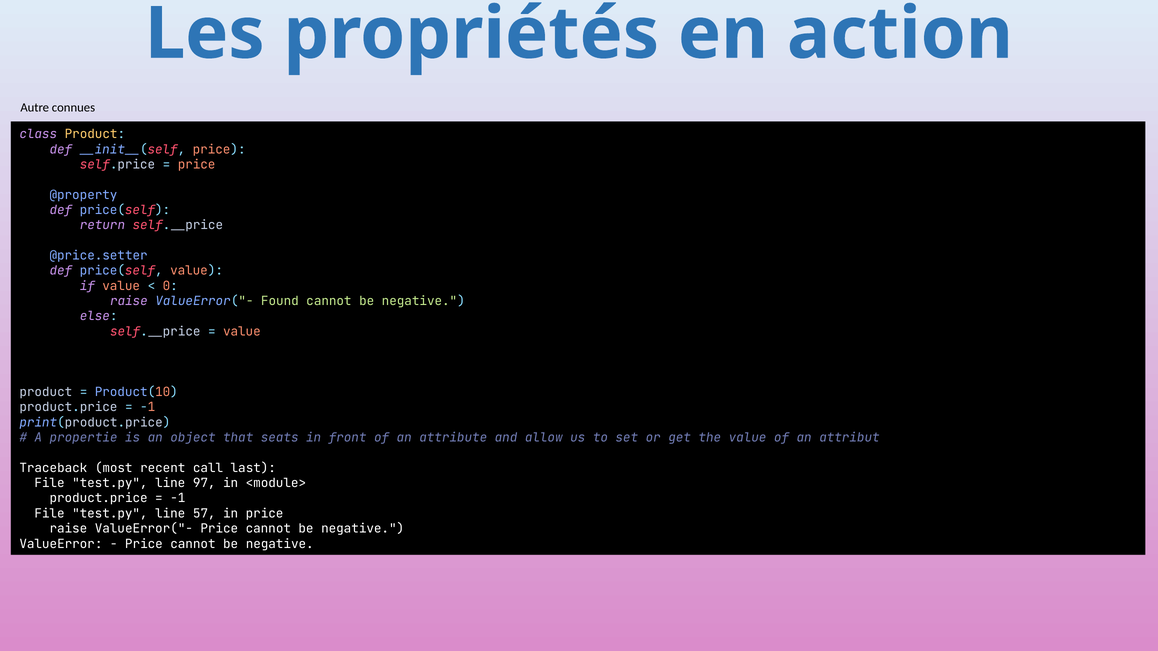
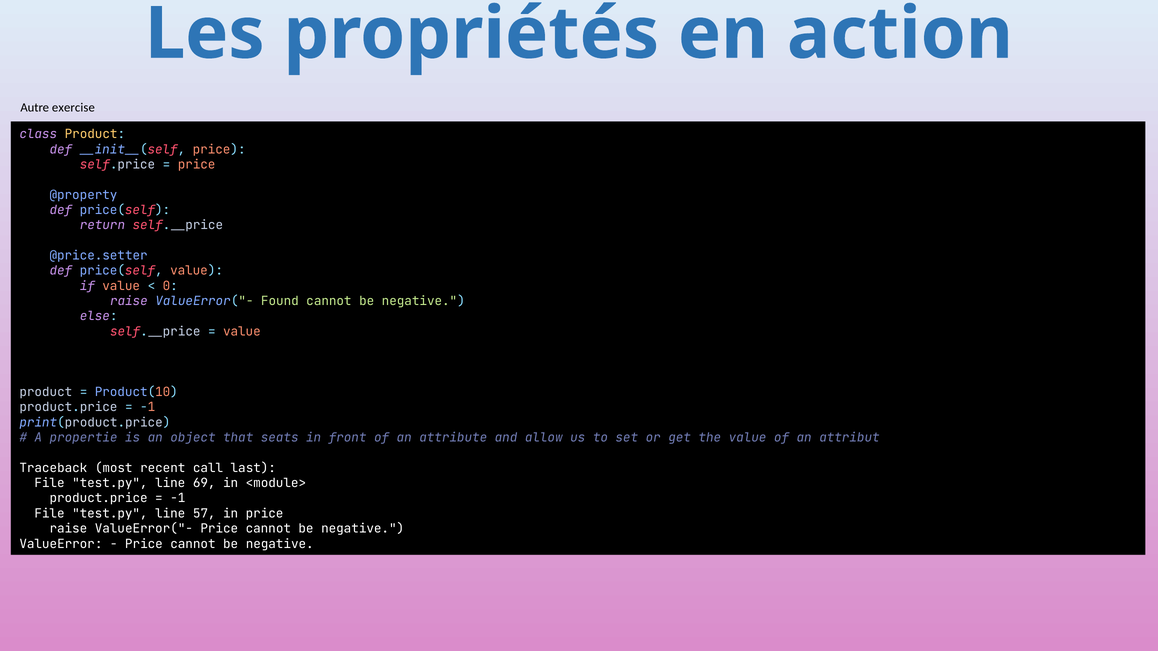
connues: connues -> exercise
97: 97 -> 69
